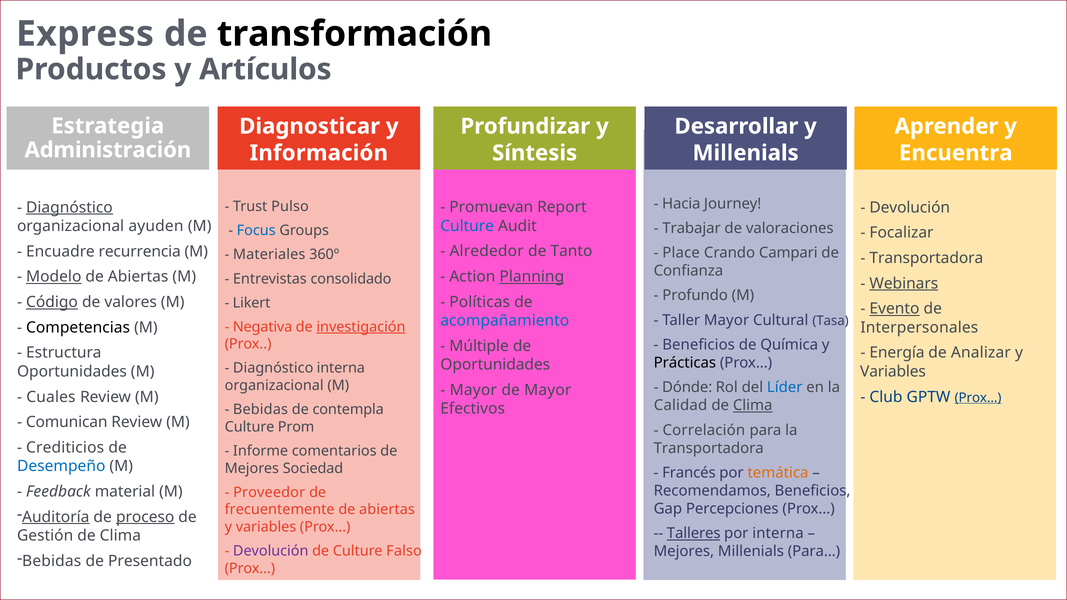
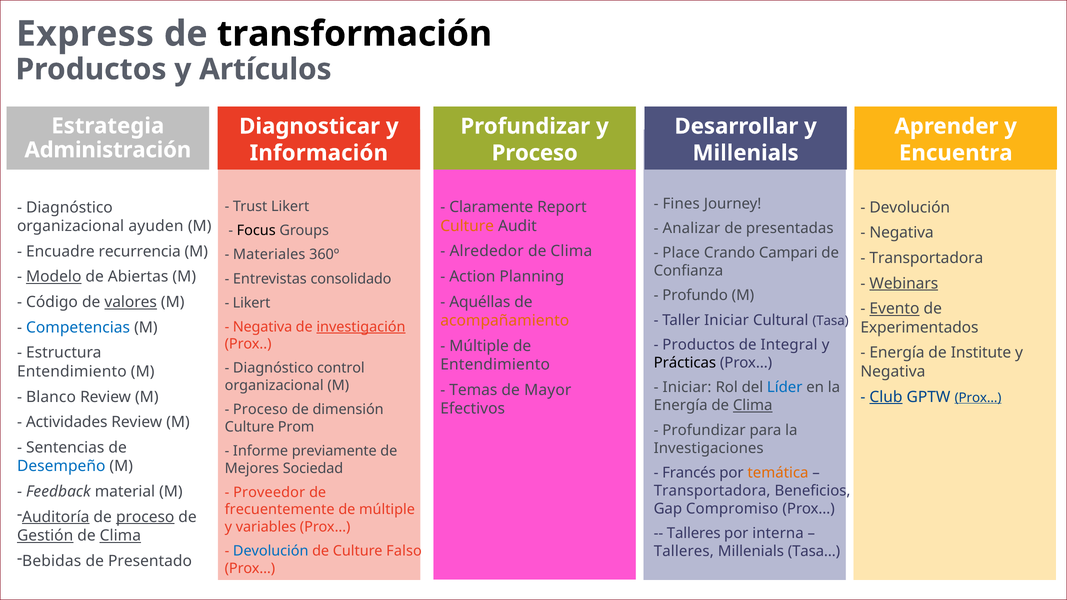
Síntesis at (535, 153): Síntesis -> Proceso
Hacia: Hacia -> Fines
Trust Pulso: Pulso -> Likert
Promuevan: Promuevan -> Claramente
Diagnóstico at (69, 207) underline: present -> none
Culture at (467, 226) colour: blue -> orange
Trabajar: Trabajar -> Analizar
valoraciones: valoraciones -> presentadas
Focus colour: blue -> black
Focalizar at (901, 233): Focalizar -> Negativa
Tanto at (571, 251): Tanto -> Clima
Planning underline: present -> none
Políticas: Políticas -> Aquéllas
Código underline: present -> none
valores underline: none -> present
Taller Mayor: Mayor -> Iniciar
acompañamiento colour: blue -> orange
Competencias colour: black -> blue
Interpersonales: Interpersonales -> Experimentados
Beneficios at (699, 345): Beneficios -> Productos
Química: Química -> Integral
Analizar: Analizar -> Institute
Oportunidades at (495, 365): Oportunidades -> Entendimiento
Diagnóstico interna: interna -> control
Oportunidades at (72, 372): Oportunidades -> Entendimiento
Variables at (893, 372): Variables -> Negativa
Dónde at (687, 388): Dónde -> Iniciar
Mayor at (473, 390): Mayor -> Temas
Cuales: Cuales -> Blanco
Club underline: none -> present
Calidad at (681, 406): Calidad -> Energía
Bebidas at (260, 410): Bebidas -> Proceso
contempla: contempla -> dimensión
Comunican: Comunican -> Actividades
Correlación at (704, 430): Correlación -> Profundizar
Crediticios: Crediticios -> Sentencias
Transportadora at (709, 448): Transportadora -> Investigaciones
comentarios: comentarios -> previamente
Recomendamos at (712, 491): Recomendamos -> Transportadora
Percepciones: Percepciones -> Compromiso
abiertas at (387, 510): abiertas -> múltiple
Talleres at (694, 534) underline: present -> none
Gestión underline: none -> present
Clima at (120, 536) underline: none -> present
Devolución at (271, 551) colour: purple -> blue
Mejores at (684, 552): Mejores -> Talleres
Para…: Para… -> Tasa…
